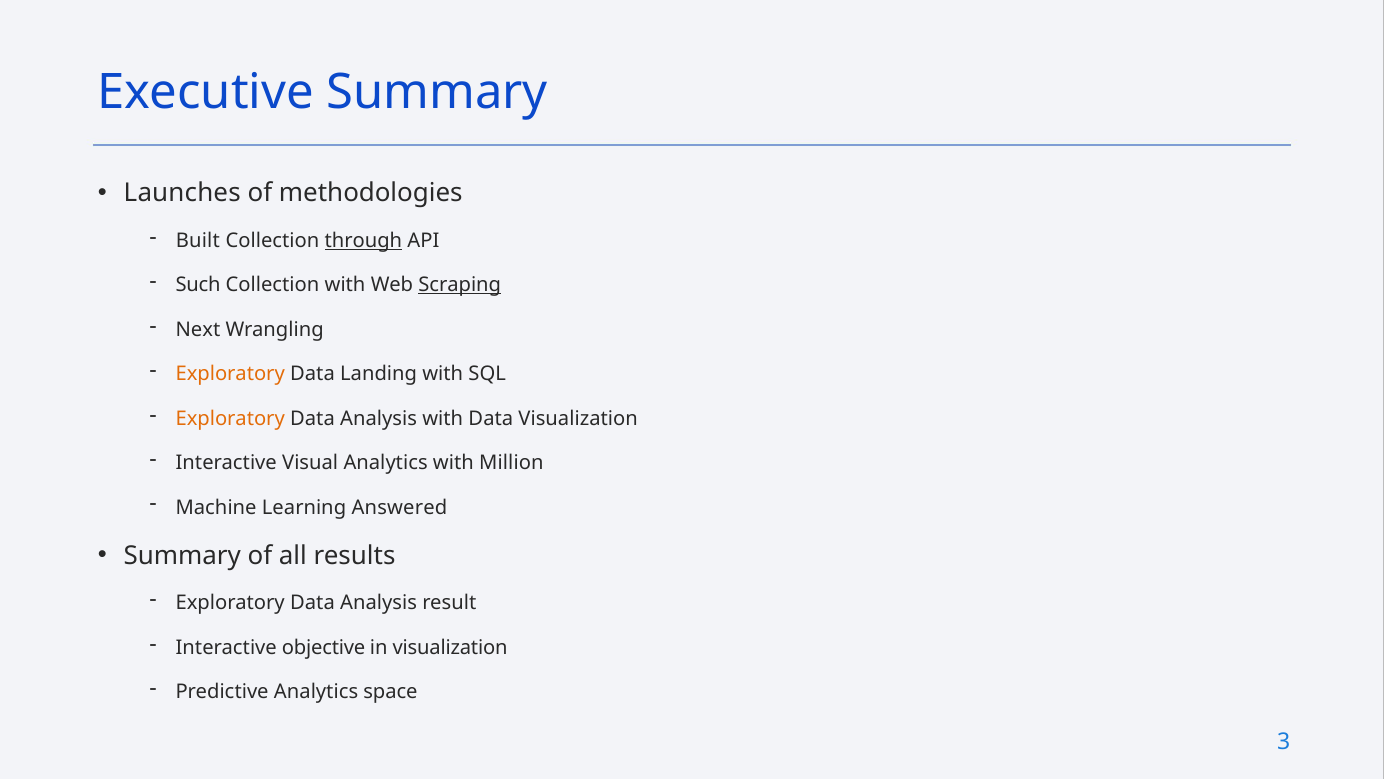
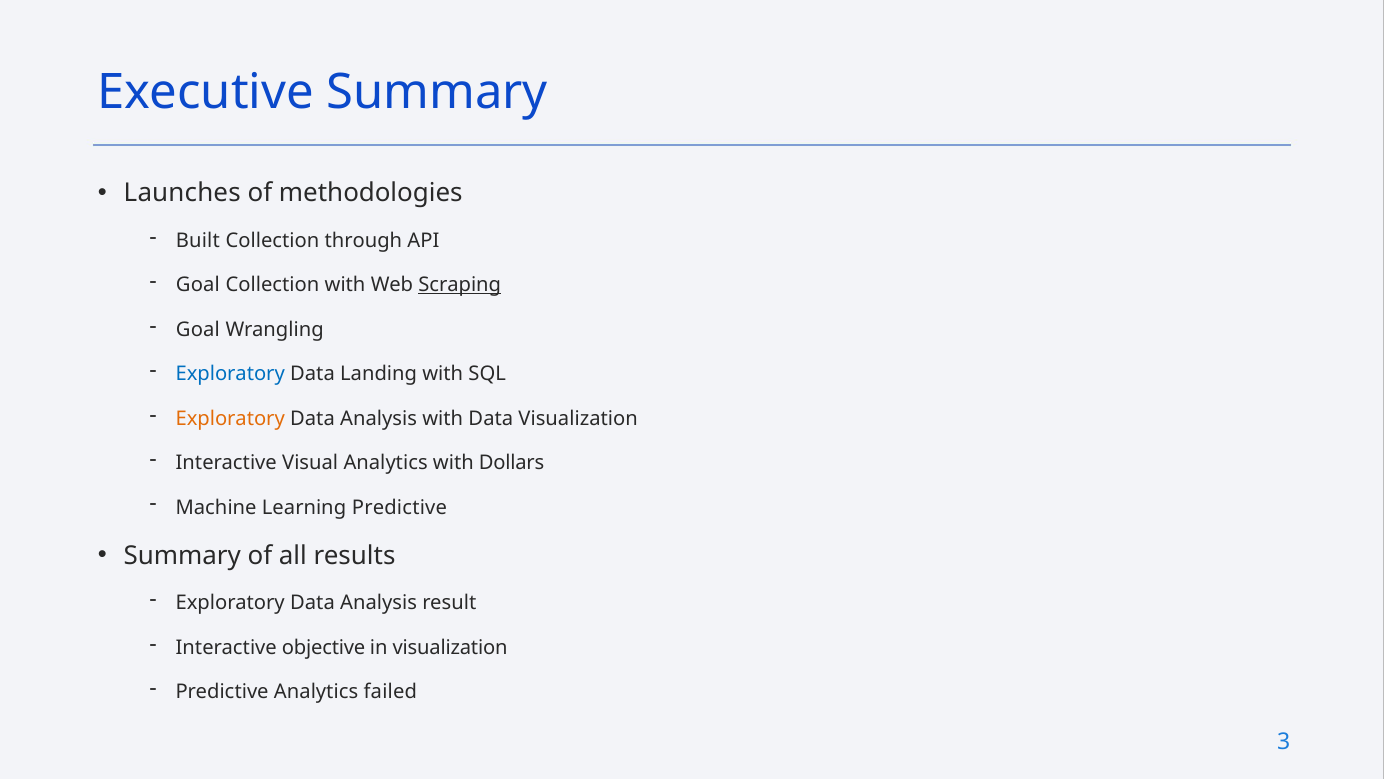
through underline: present -> none
Such at (198, 285): Such -> Goal
Next at (198, 329): Next -> Goal
Exploratory at (230, 374) colour: orange -> blue
Million: Million -> Dollars
Learning Answered: Answered -> Predictive
space: space -> failed
